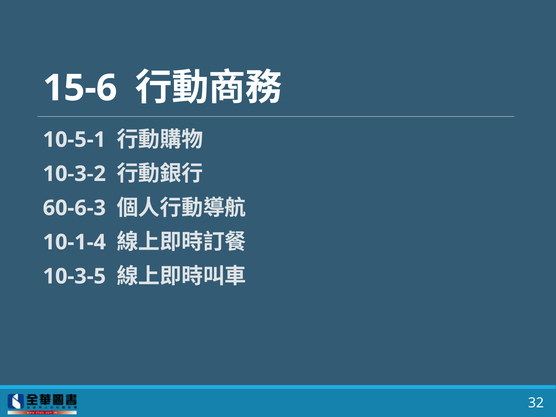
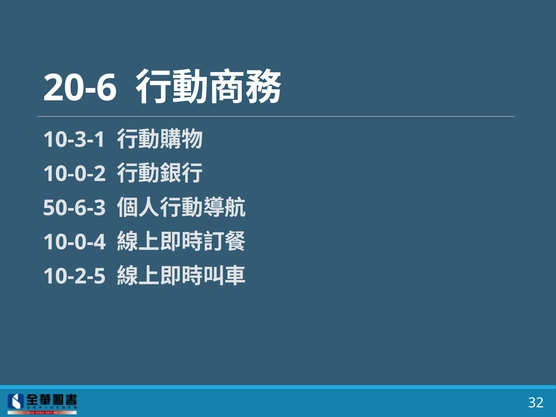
15-6: 15-6 -> 20-6
10-5-1: 10-5-1 -> 10-3-1
10-3-2: 10-3-2 -> 10-0-2
60-6-3: 60-6-3 -> 50-6-3
10-1-4: 10-1-4 -> 10-0-4
10-3-5: 10-3-5 -> 10-2-5
